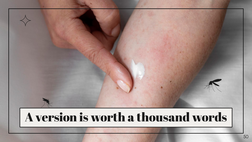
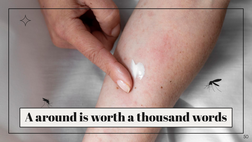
version: version -> around
